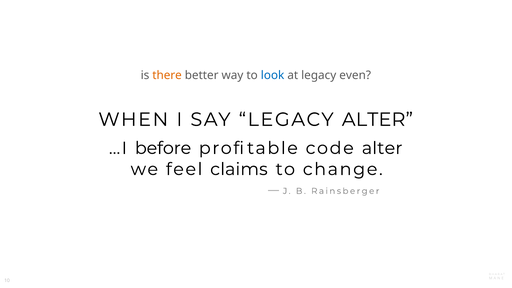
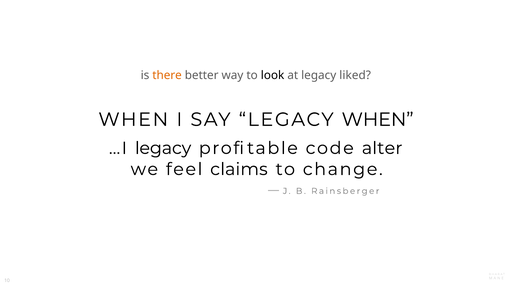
look colour: blue -> black
even: even -> liked
LEGACY ALTER: ALTER -> WHEN
…I before: before -> legacy
